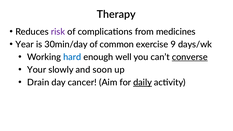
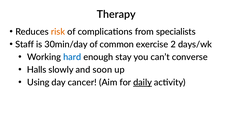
risk colour: purple -> orange
medicines: medicines -> specialists
Year: Year -> Staff
9: 9 -> 2
well: well -> stay
converse underline: present -> none
Your: Your -> Halls
Drain: Drain -> Using
